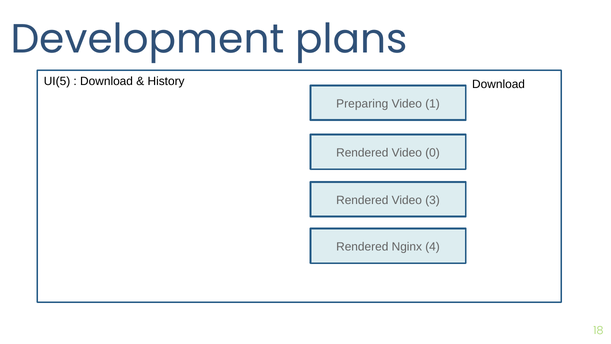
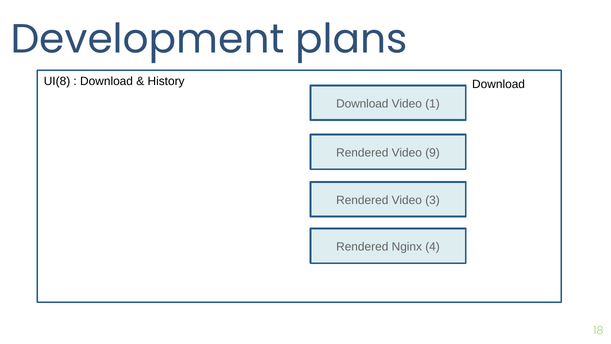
UI(5: UI(5 -> UI(8
Preparing at (362, 104): Preparing -> Download
0: 0 -> 9
